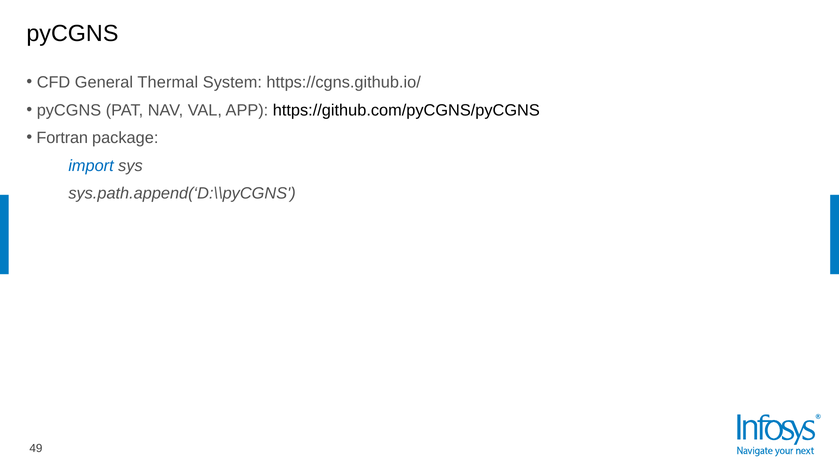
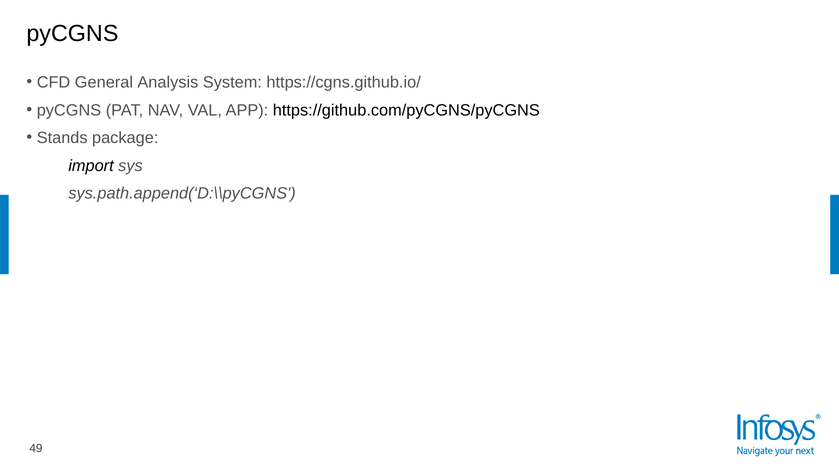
Thermal: Thermal -> Analysis
Fortran: Fortran -> Stands
import colour: blue -> black
